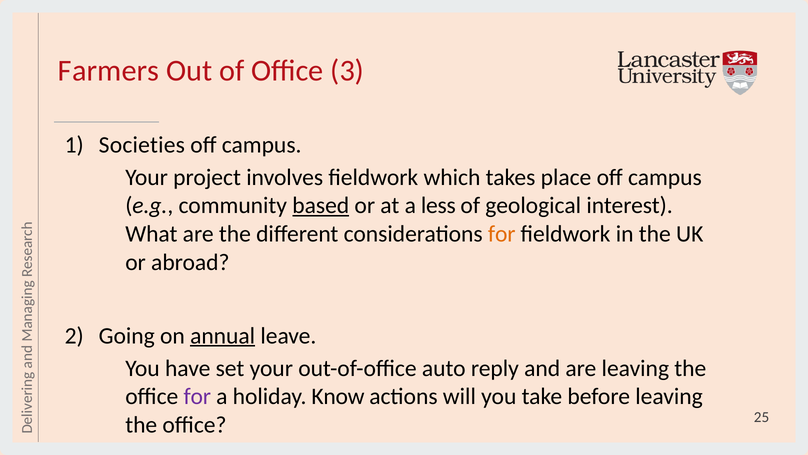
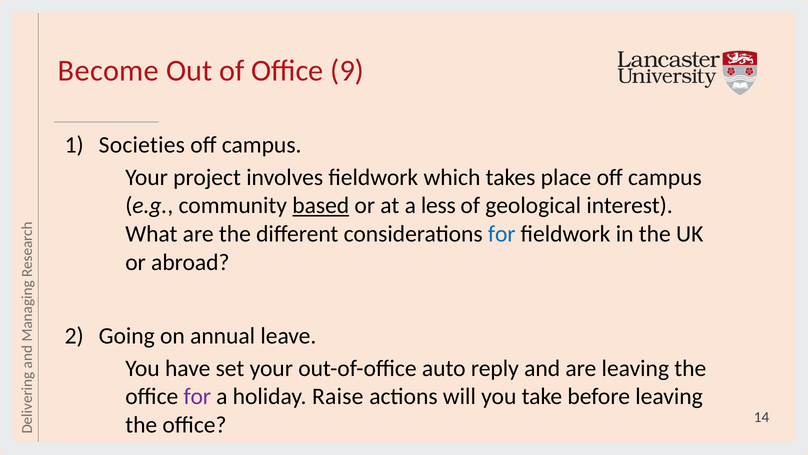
Farmers: Farmers -> Become
3: 3 -> 9
for at (502, 234) colour: orange -> blue
annual underline: present -> none
Know: Know -> Raise
25: 25 -> 14
